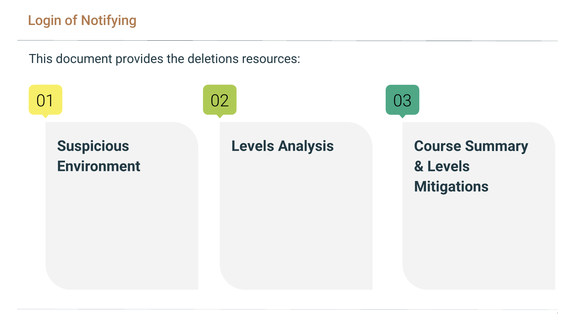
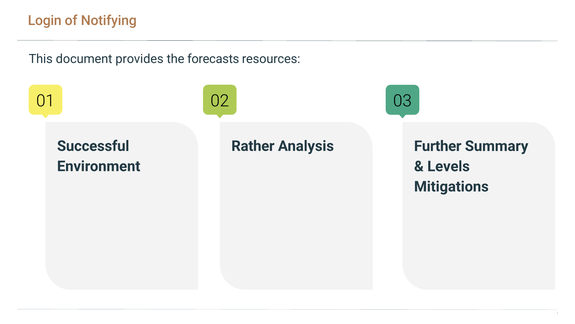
deletions: deletions -> forecasts
Suspicious: Suspicious -> Successful
Levels at (253, 146): Levels -> Rather
Course: Course -> Further
